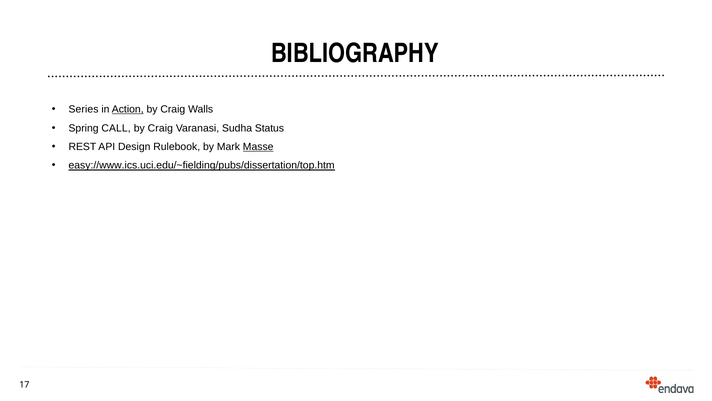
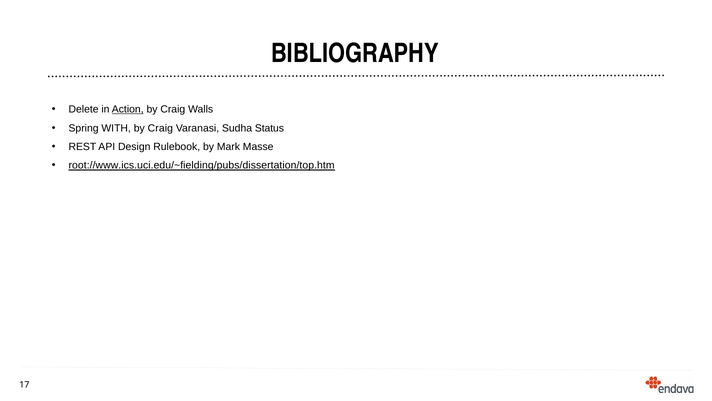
Series: Series -> Delete
CALL: CALL -> WITH
Masse underline: present -> none
easy://www.ics.uci.edu/~fielding/pubs/dissertation/top.htm: easy://www.ics.uci.edu/~fielding/pubs/dissertation/top.htm -> root://www.ics.uci.edu/~fielding/pubs/dissertation/top.htm
